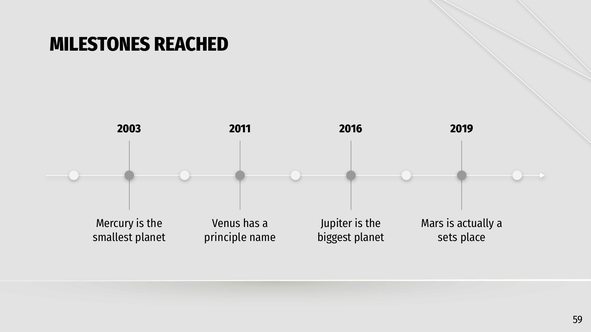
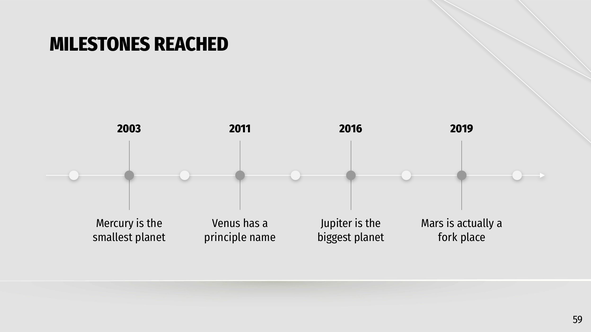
sets: sets -> fork
